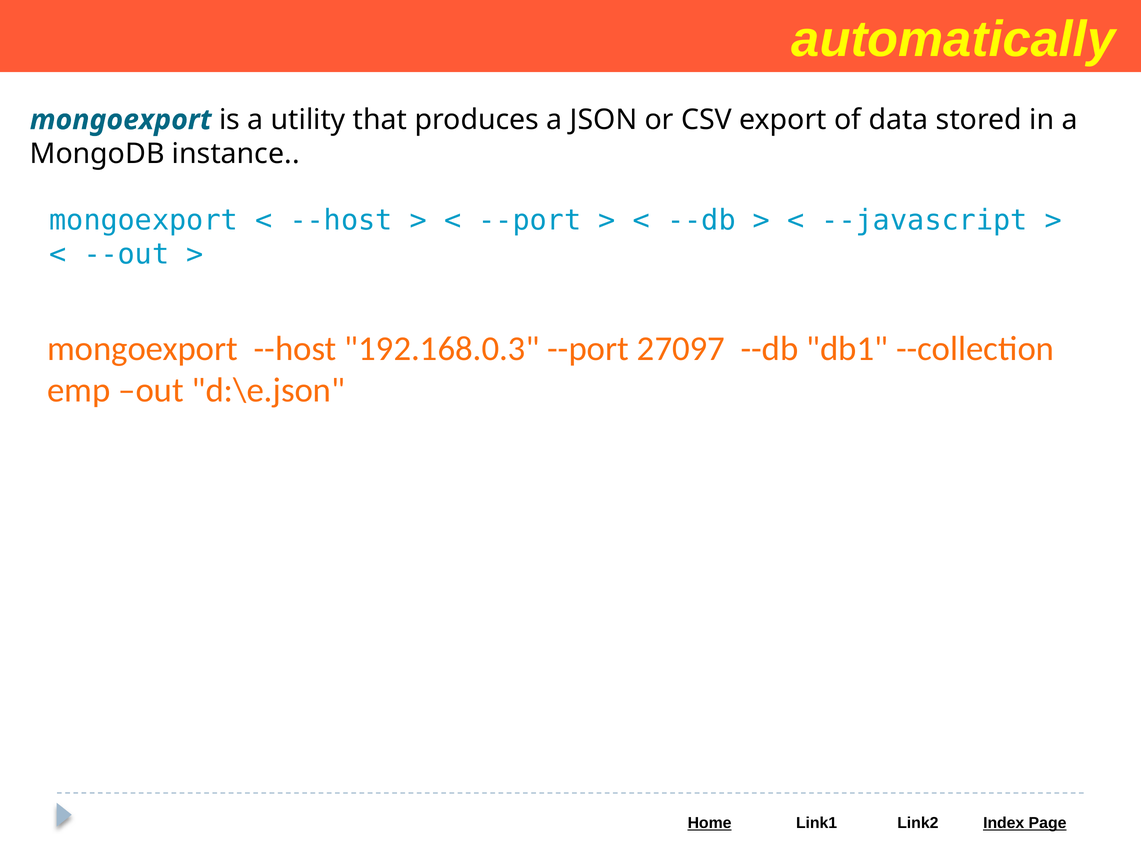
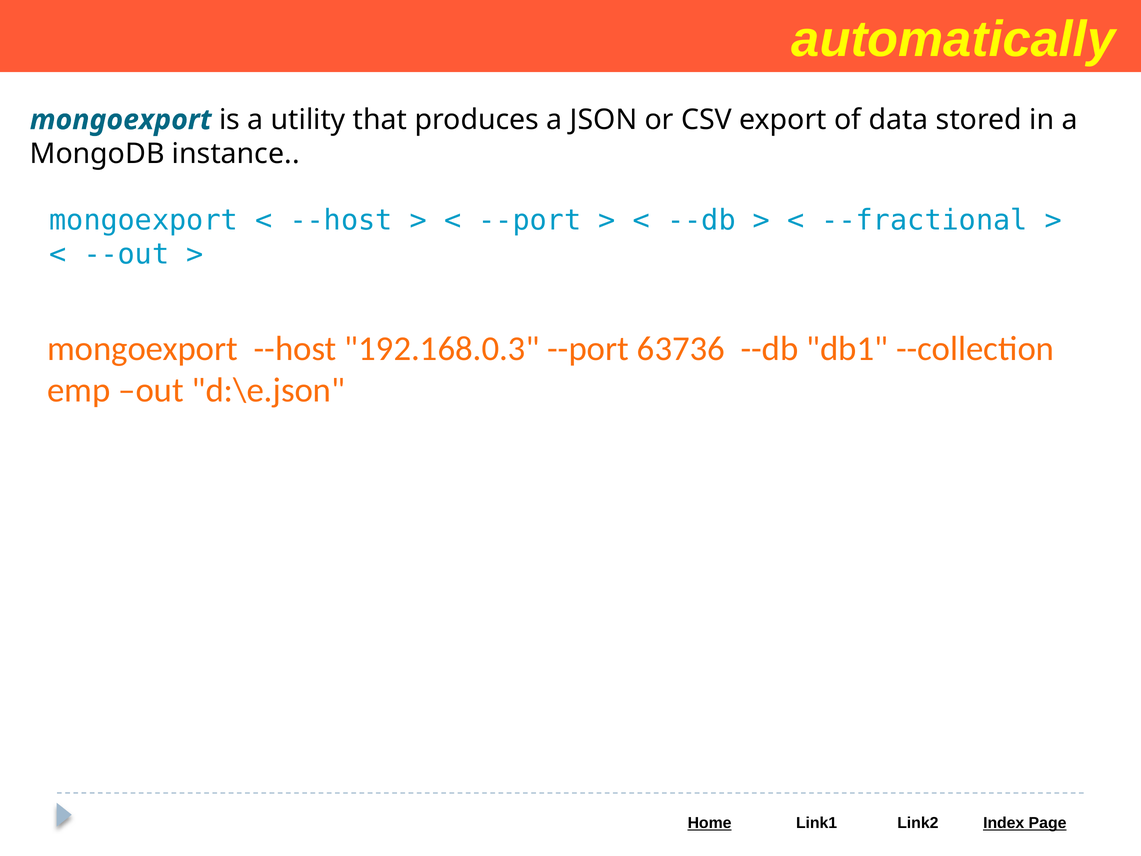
--javascript: --javascript -> --fractional
27097: 27097 -> 63736
